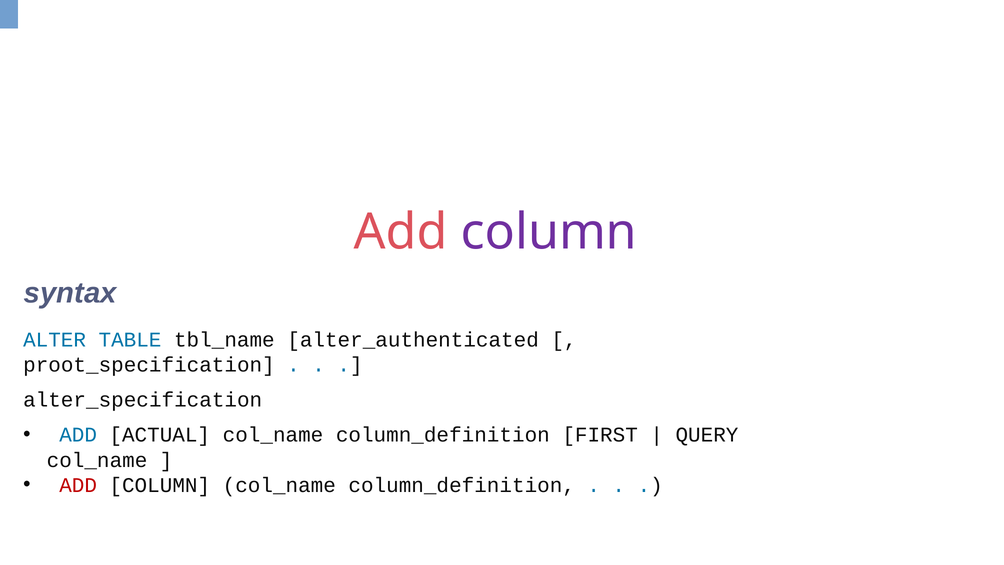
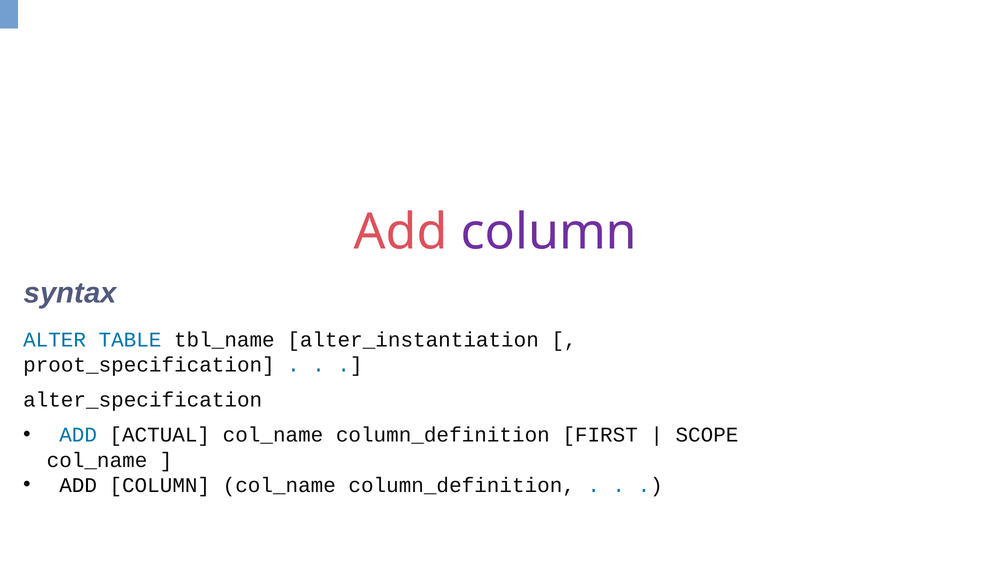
alter_authenticated: alter_authenticated -> alter_instantiation
QUERY: QUERY -> SCOPE
ADD at (78, 485) colour: red -> black
